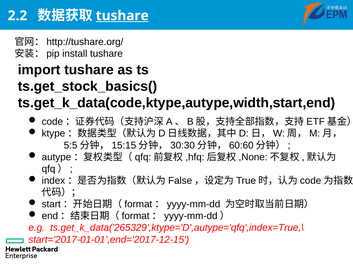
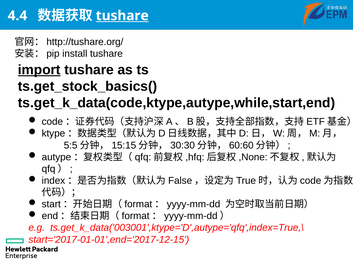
2.2: 2.2 -> 4.4
import underline: none -> present
ts.get_k_data(code,ktype,autype,width,start,end: ts.get_k_data(code,ktype,autype,width,start,end -> ts.get_k_data(code,ktype,autype,while,start,end
ts.get_k_data('265329',ktype='D',autype='qfq',index=True,\: ts.get_k_data('265329',ktype='D',autype='qfq',index=True,\ -> ts.get_k_data('003001',ktype='D',autype='qfq',index=True,\
